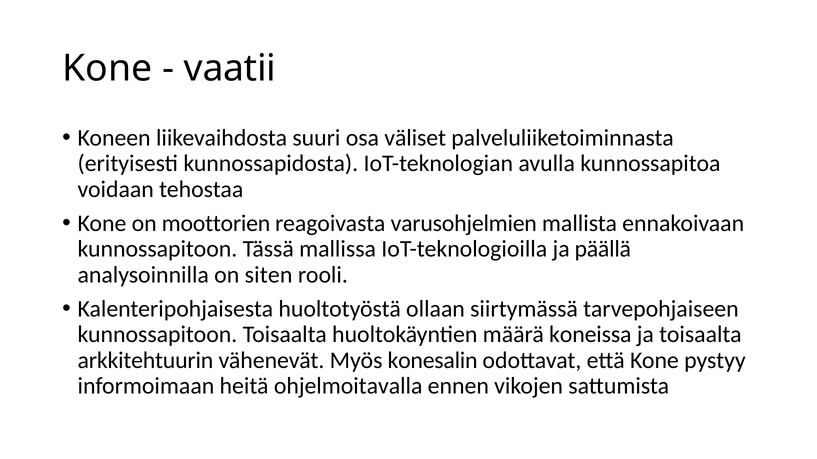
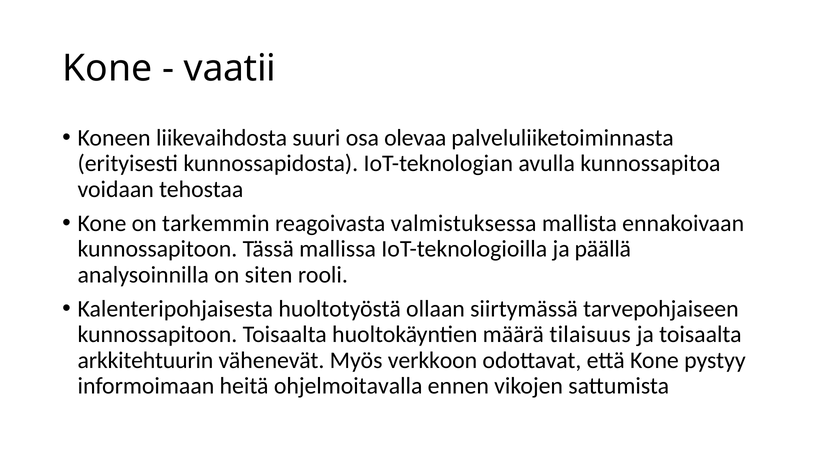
väliset: väliset -> olevaa
moottorien: moottorien -> tarkemmin
varusohjelmien: varusohjelmien -> valmistuksessa
koneissa: koneissa -> tilaisuus
konesalin: konesalin -> verkkoon
